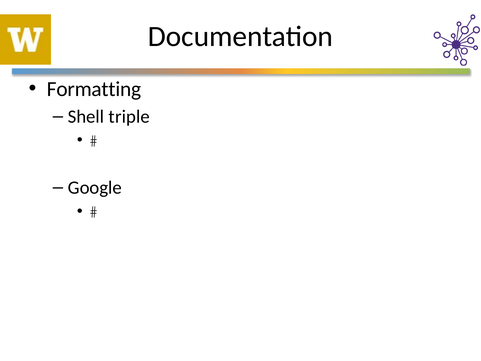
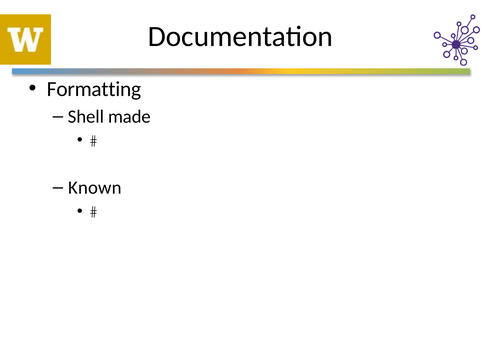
triple: triple -> made
Google: Google -> Known
